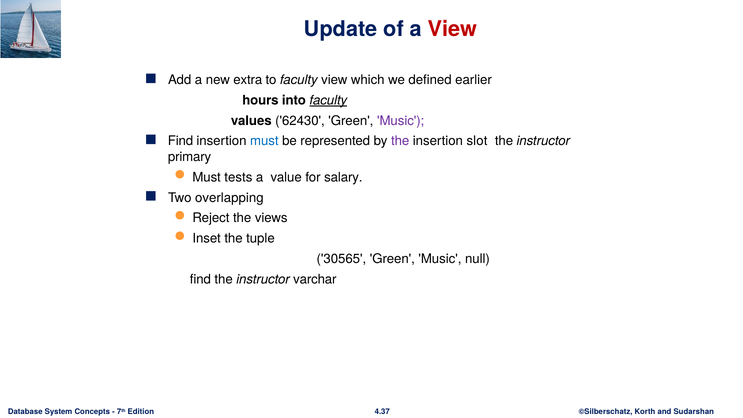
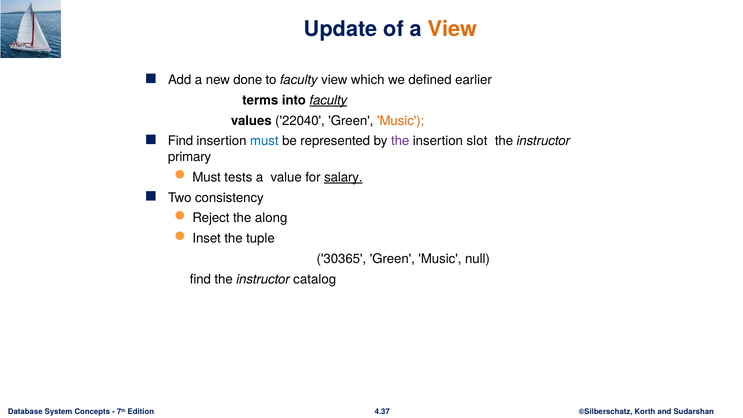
View at (452, 29) colour: red -> orange
extra: extra -> done
hours: hours -> terms
62430: 62430 -> 22040
Music at (401, 121) colour: purple -> orange
salary underline: none -> present
overlapping: overlapping -> consistency
views: views -> along
30565: 30565 -> 30365
varchar: varchar -> catalog
